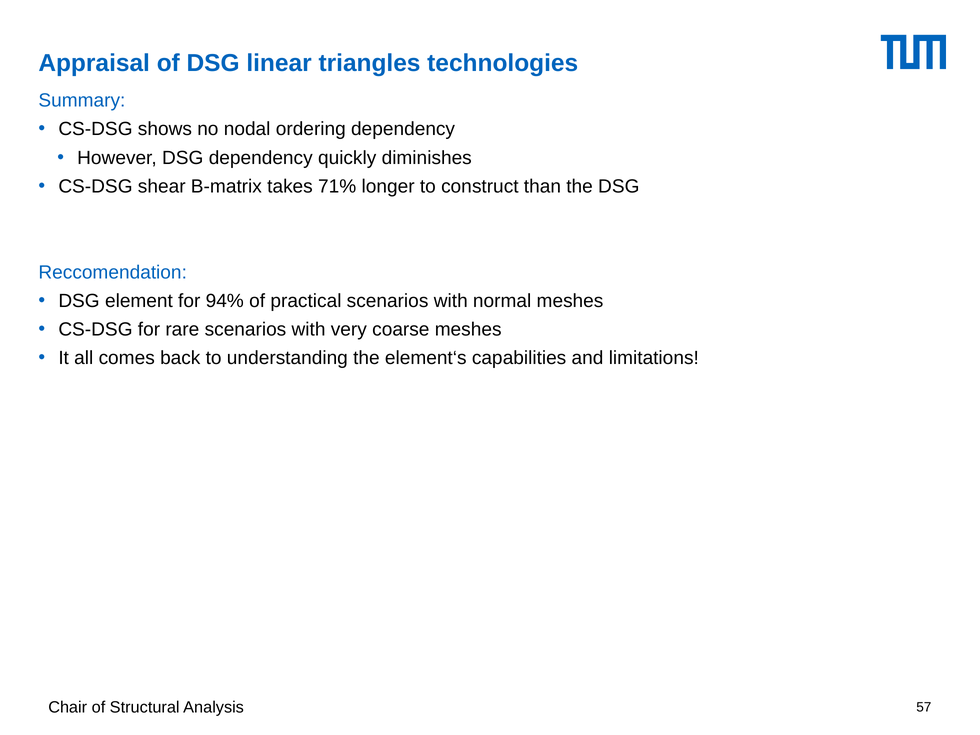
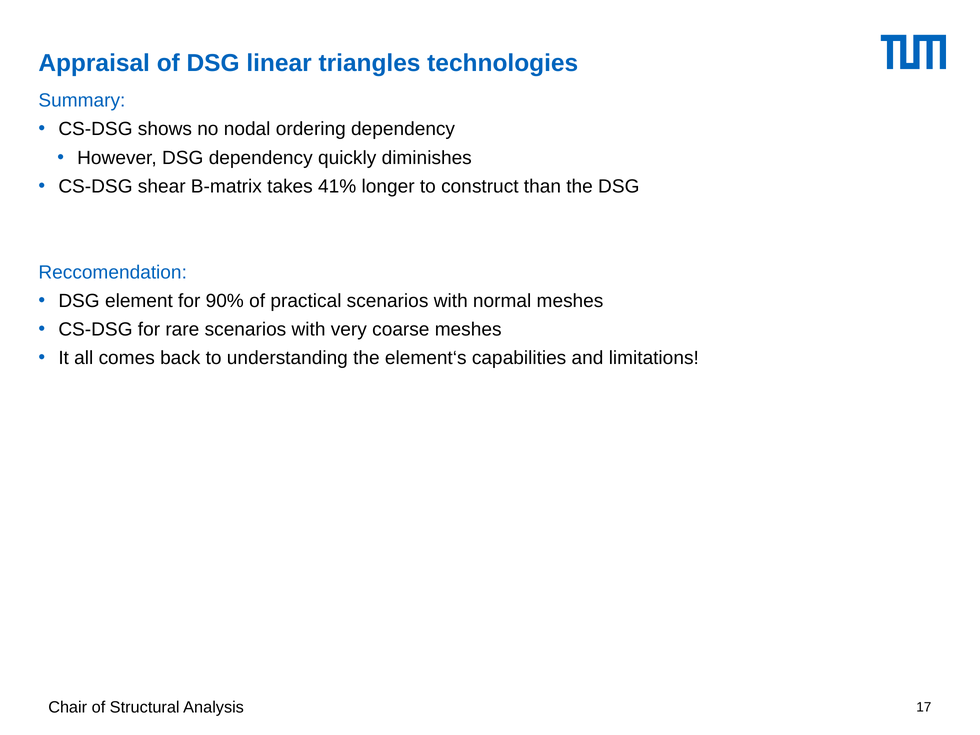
71%: 71% -> 41%
94%: 94% -> 90%
57: 57 -> 17
